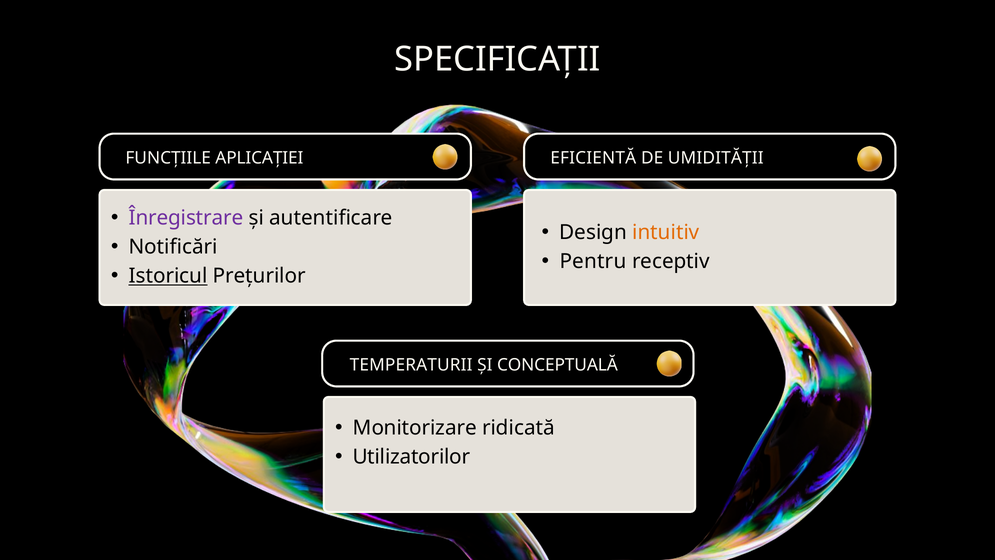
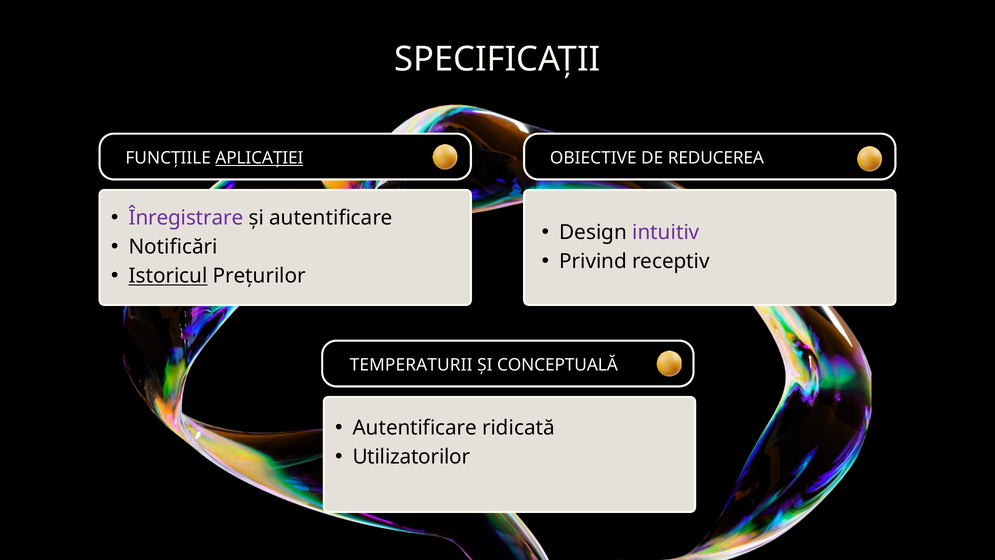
EFICIENTĂ: EFICIENTĂ -> OBIECTIVE
UMIDITĂȚII: UMIDITĂȚII -> REDUCEREA
APLICAȚIEI underline: none -> present
intuitiv colour: orange -> purple
Pentru: Pentru -> Privind
Monitorizare at (415, 428): Monitorizare -> Autentificare
